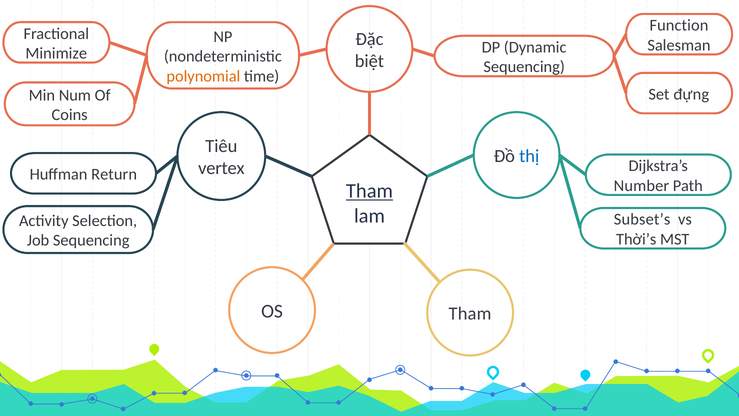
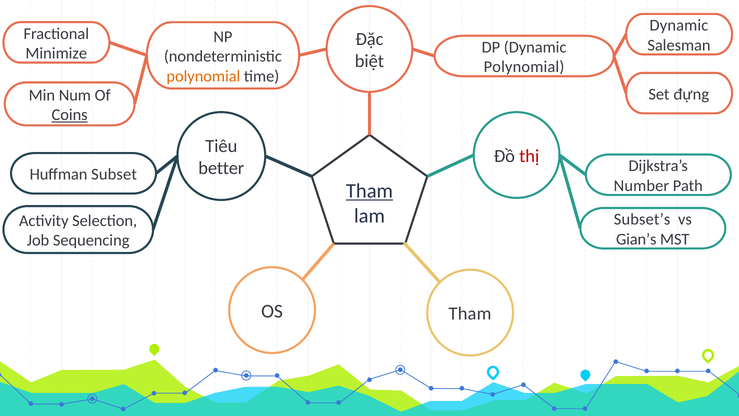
Function at (679, 25): Function -> Dynamic
Sequencing at (524, 67): Sequencing -> Polynomial
Coins underline: none -> present
thị colour: blue -> red
vertex: vertex -> better
Return: Return -> Subset
Thời’s: Thời’s -> Gian’s
